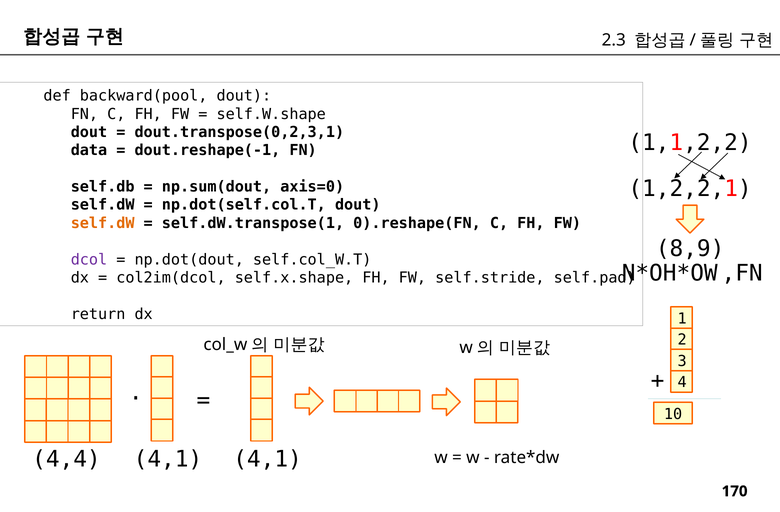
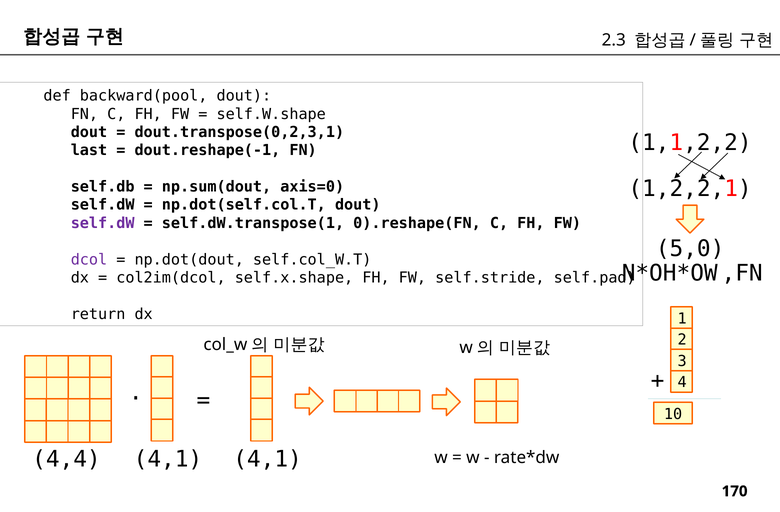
data: data -> last
self.dW at (103, 223) colour: orange -> purple
8,9: 8,9 -> 5,0
